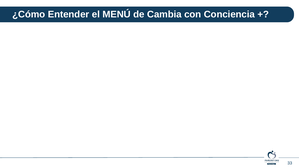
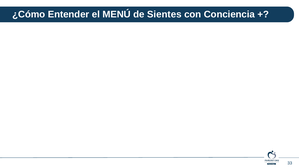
Cambia: Cambia -> Sientes
